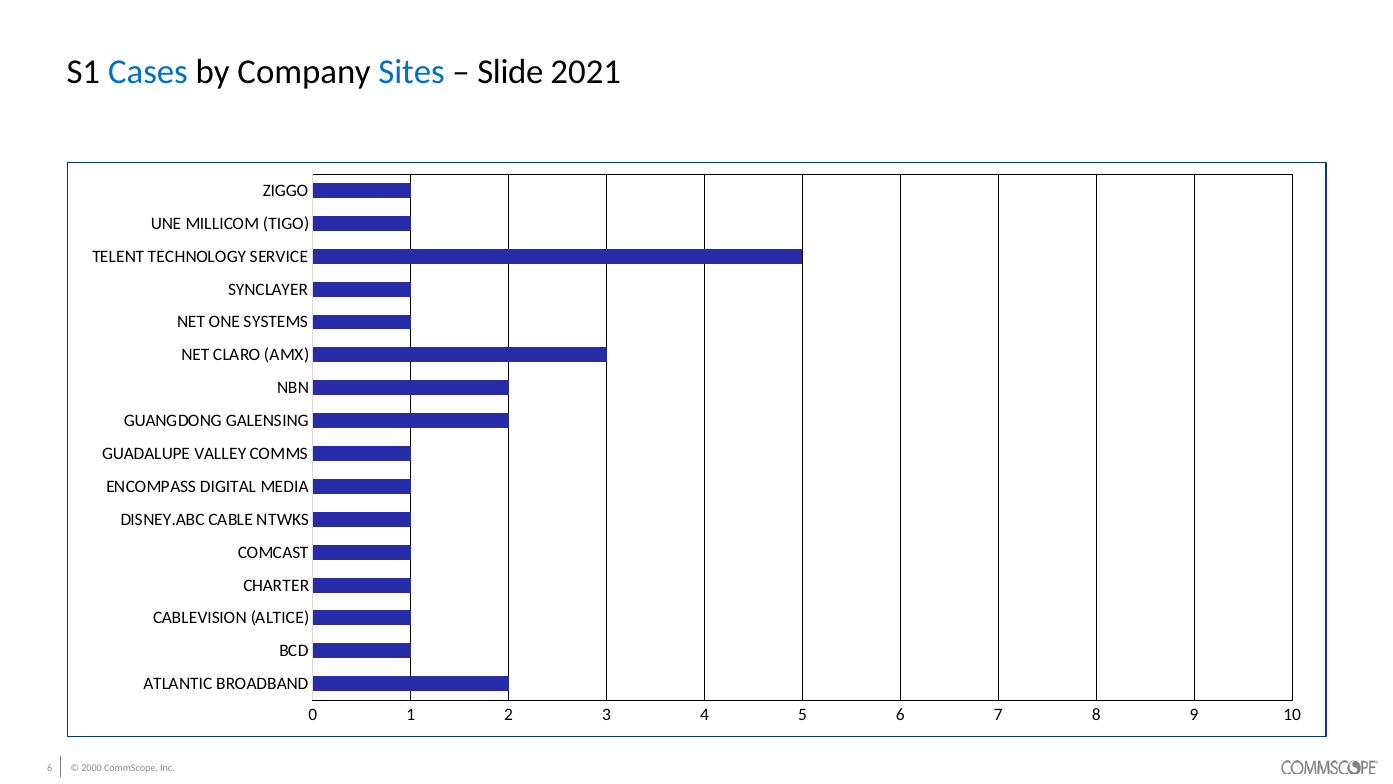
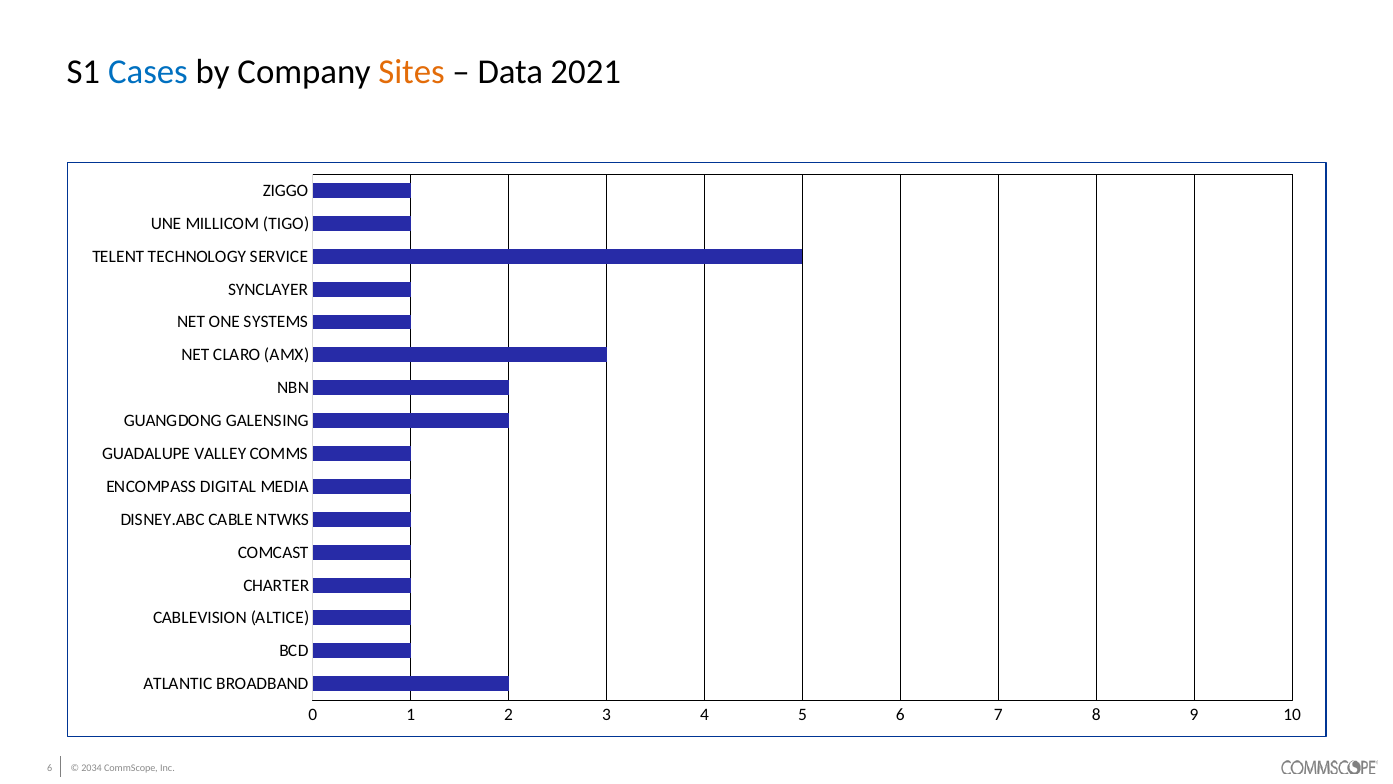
Sites colour: blue -> orange
Slide: Slide -> Data
2000: 2000 -> 2034
